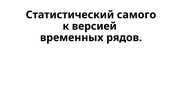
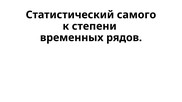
версией: версией -> степени
